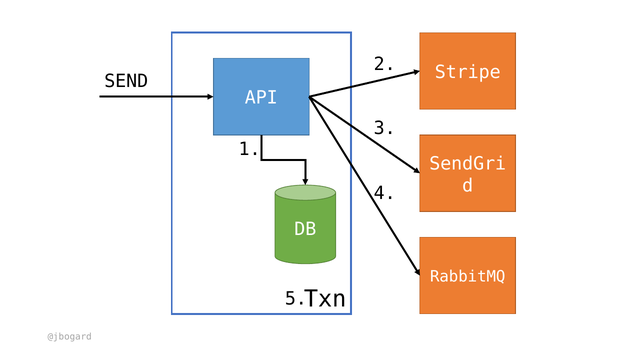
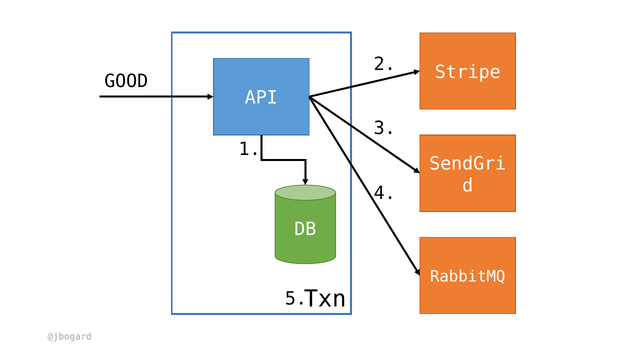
SEND: SEND -> GOOD
